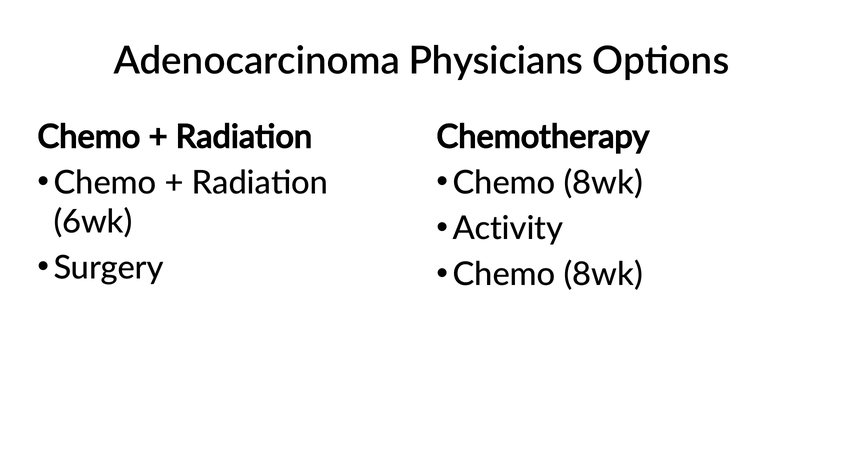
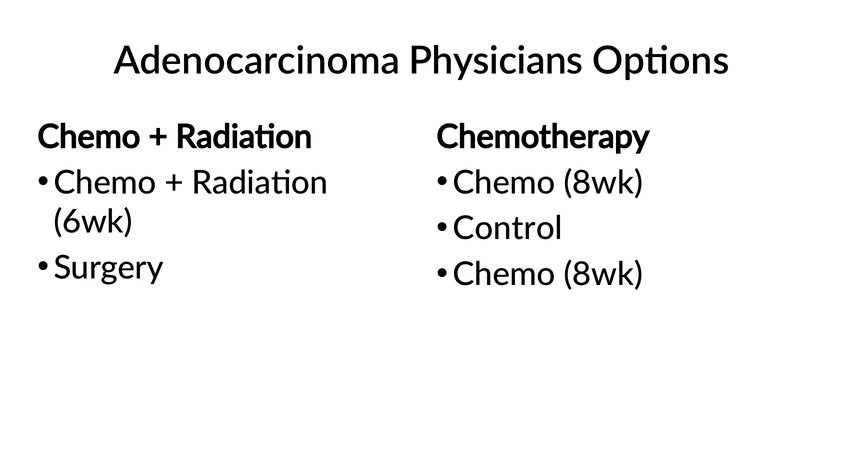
Activity: Activity -> Control
